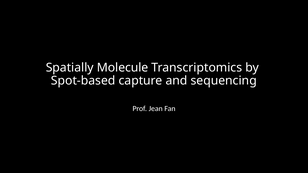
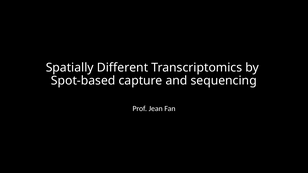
Molecule: Molecule -> Different
